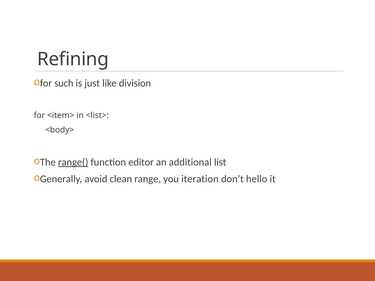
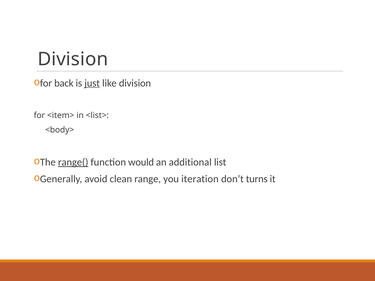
Refining at (73, 59): Refining -> Division
such: such -> back
just underline: none -> present
editor: editor -> would
hello: hello -> turns
